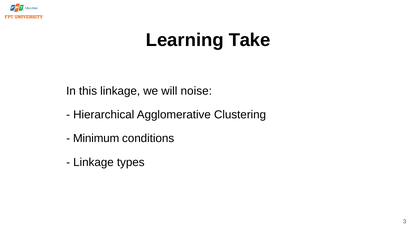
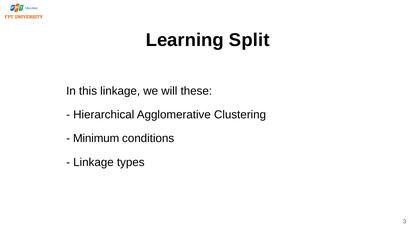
Take: Take -> Split
noise: noise -> these
